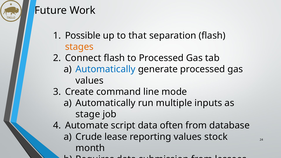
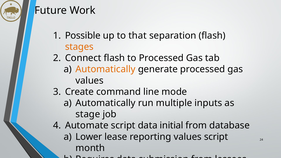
Automatically at (106, 69) colour: blue -> orange
often: often -> initial
Crude: Crude -> Lower
values stock: stock -> script
